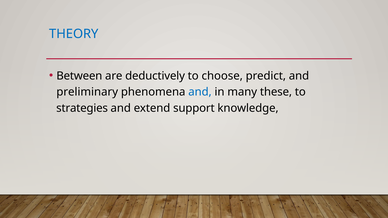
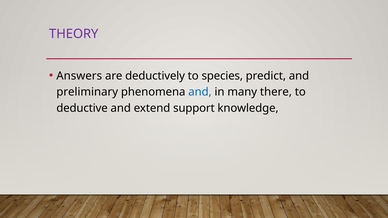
THEORY colour: blue -> purple
Between: Between -> Answers
choose: choose -> species
these: these -> there
strategies: strategies -> deductive
